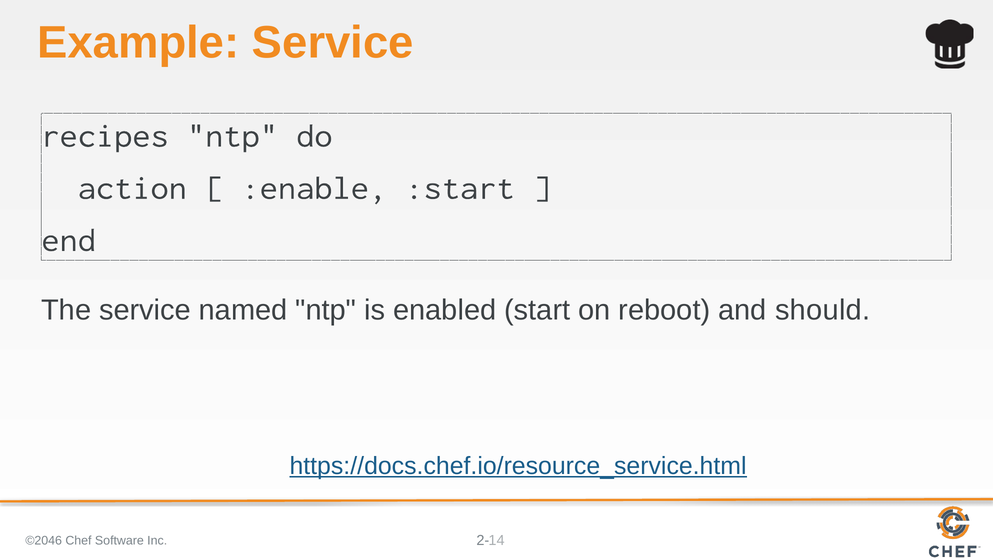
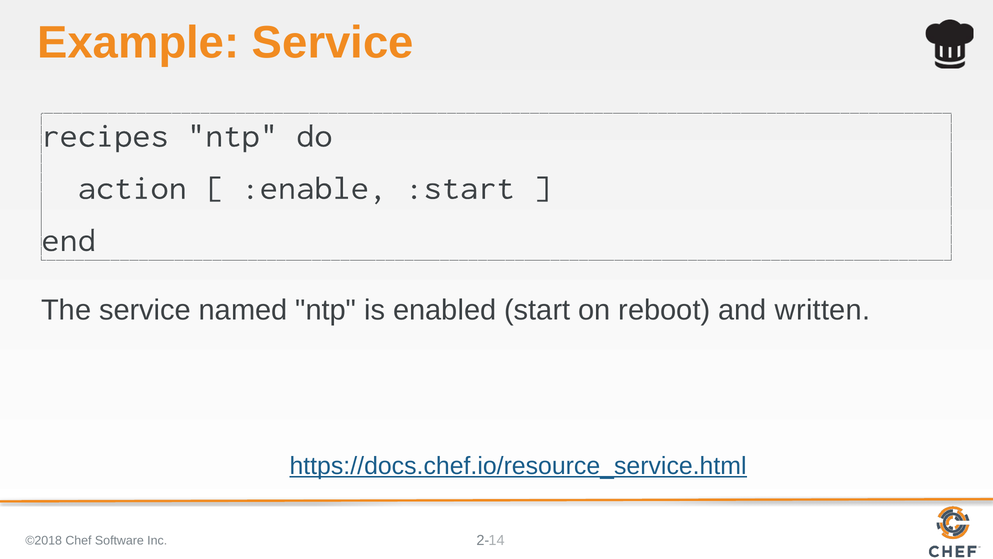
should: should -> written
©2046: ©2046 -> ©2018
